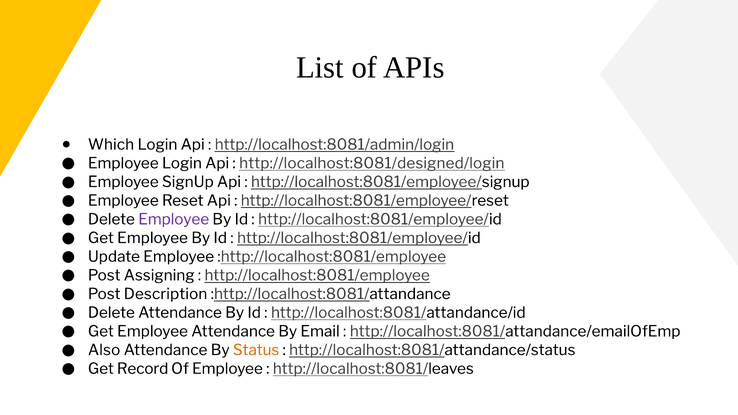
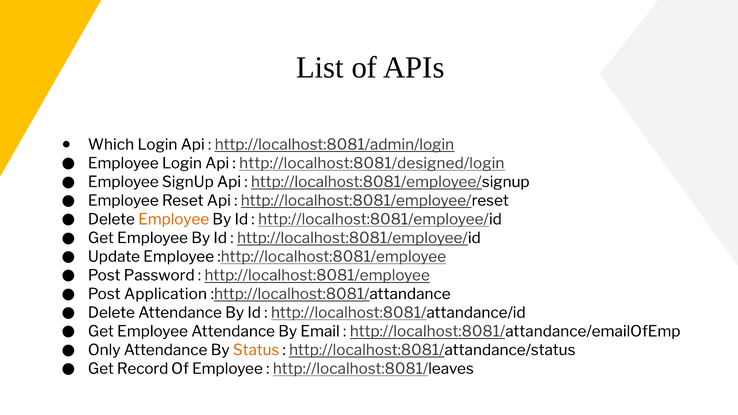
Employee at (174, 219) colour: purple -> orange
Assigning: Assigning -> Password
Description: Description -> Application
Also: Also -> Only
